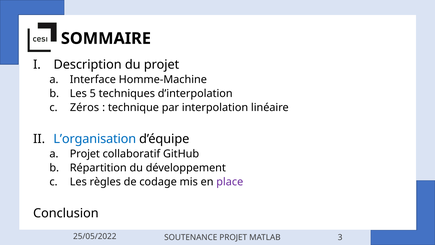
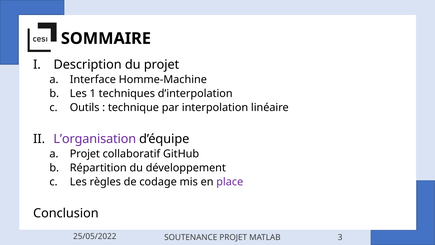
5: 5 -> 1
Zéros: Zéros -> Outils
L’organisation colour: blue -> purple
